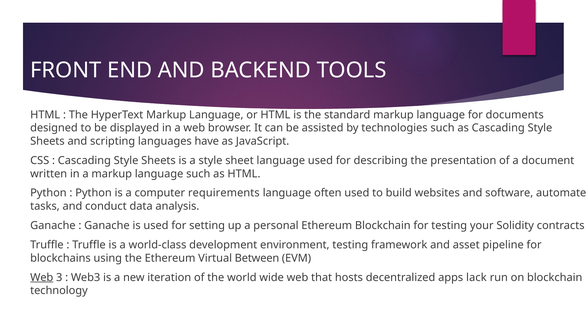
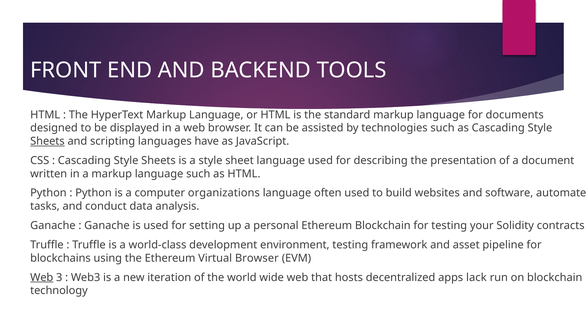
Sheets at (47, 141) underline: none -> present
requirements: requirements -> organizations
Virtual Between: Between -> Browser
